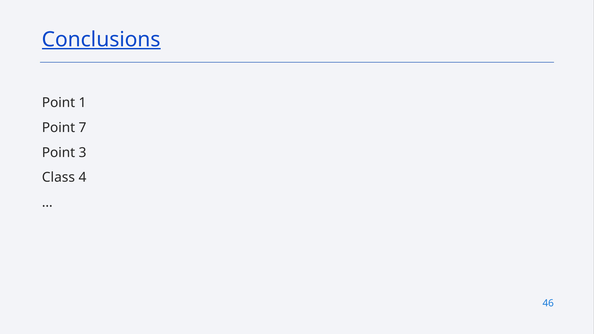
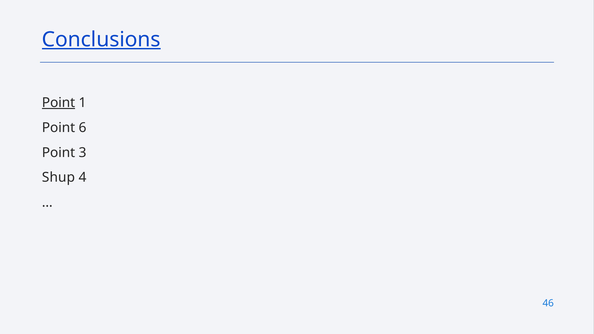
Point at (59, 103) underline: none -> present
7: 7 -> 6
Class: Class -> Shup
